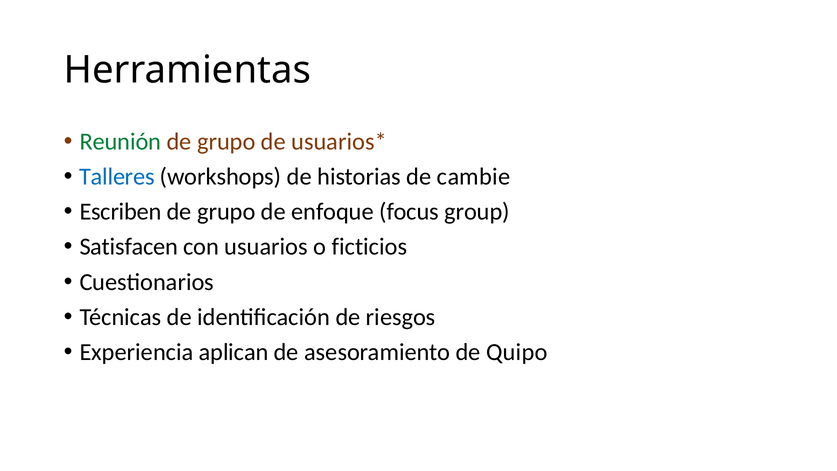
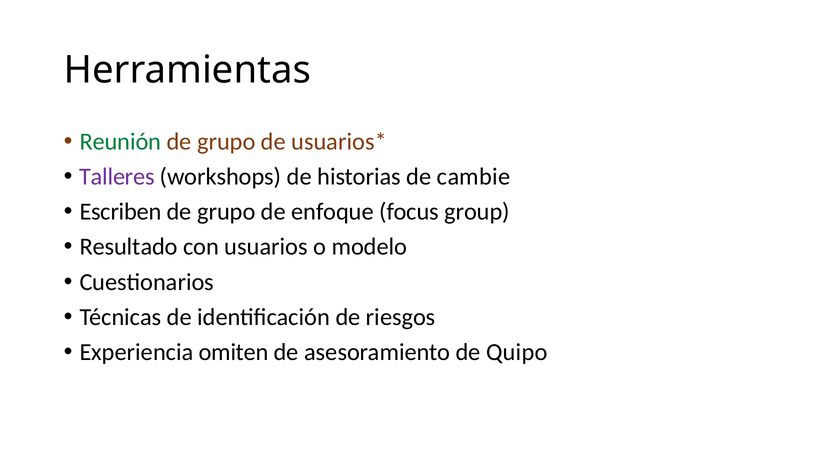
Talleres colour: blue -> purple
Satisfacen: Satisfacen -> Resultado
ficticios: ficticios -> modelo
aplican: aplican -> omiten
